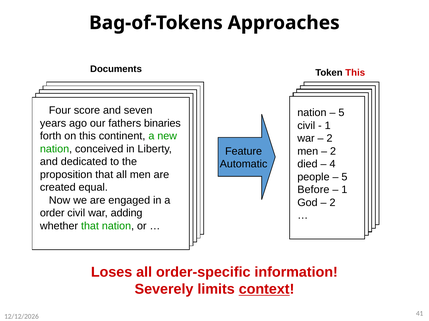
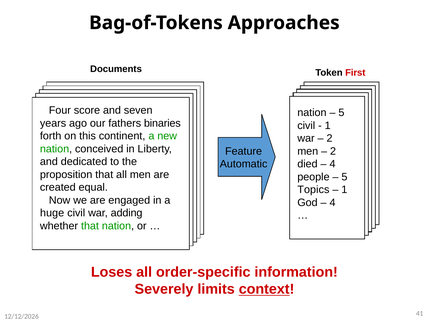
Token This: This -> First
Before: Before -> Topics
2 at (332, 203): 2 -> 4
order: order -> huge
